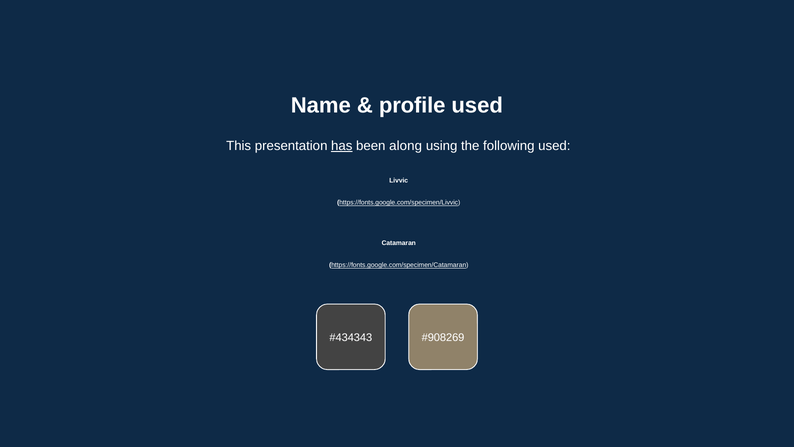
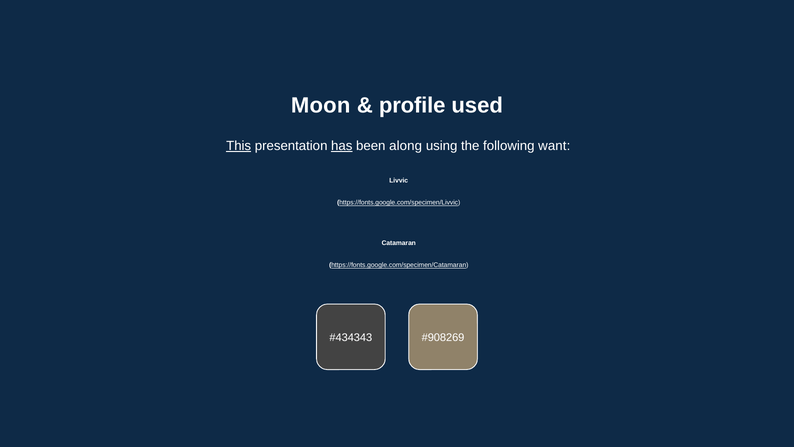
Name: Name -> Moon
This underline: none -> present
following used: used -> want
